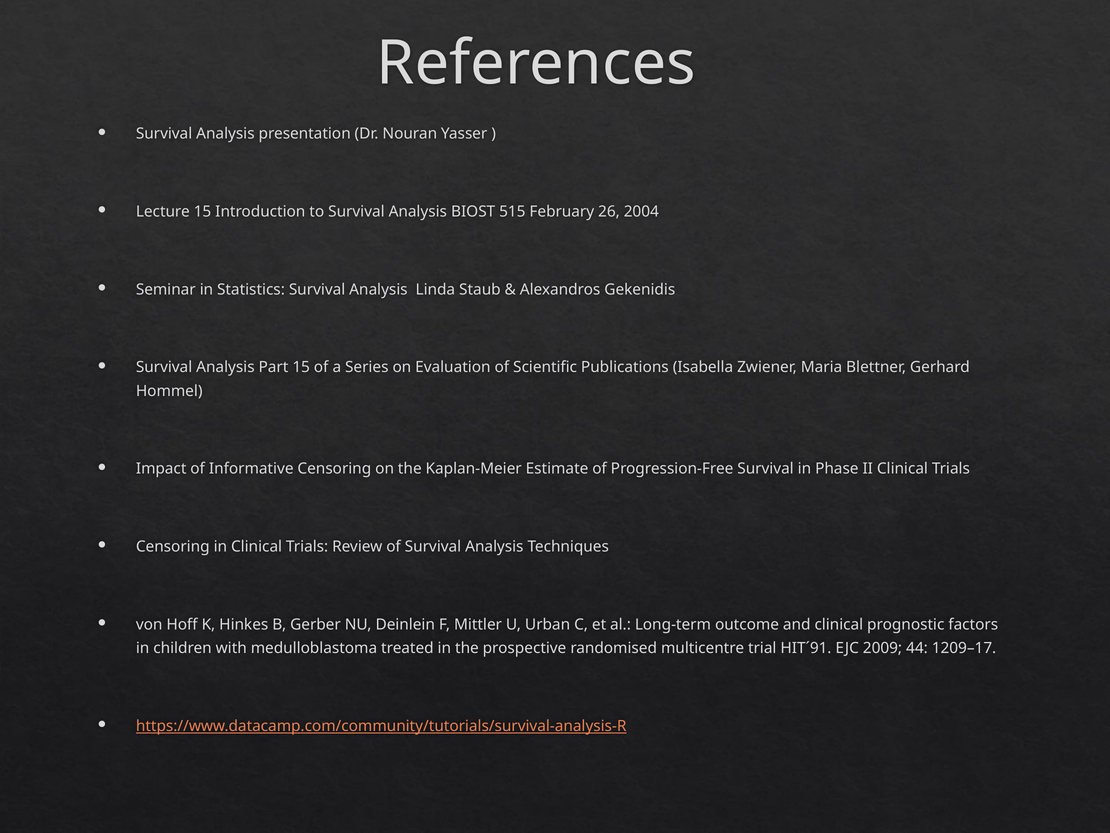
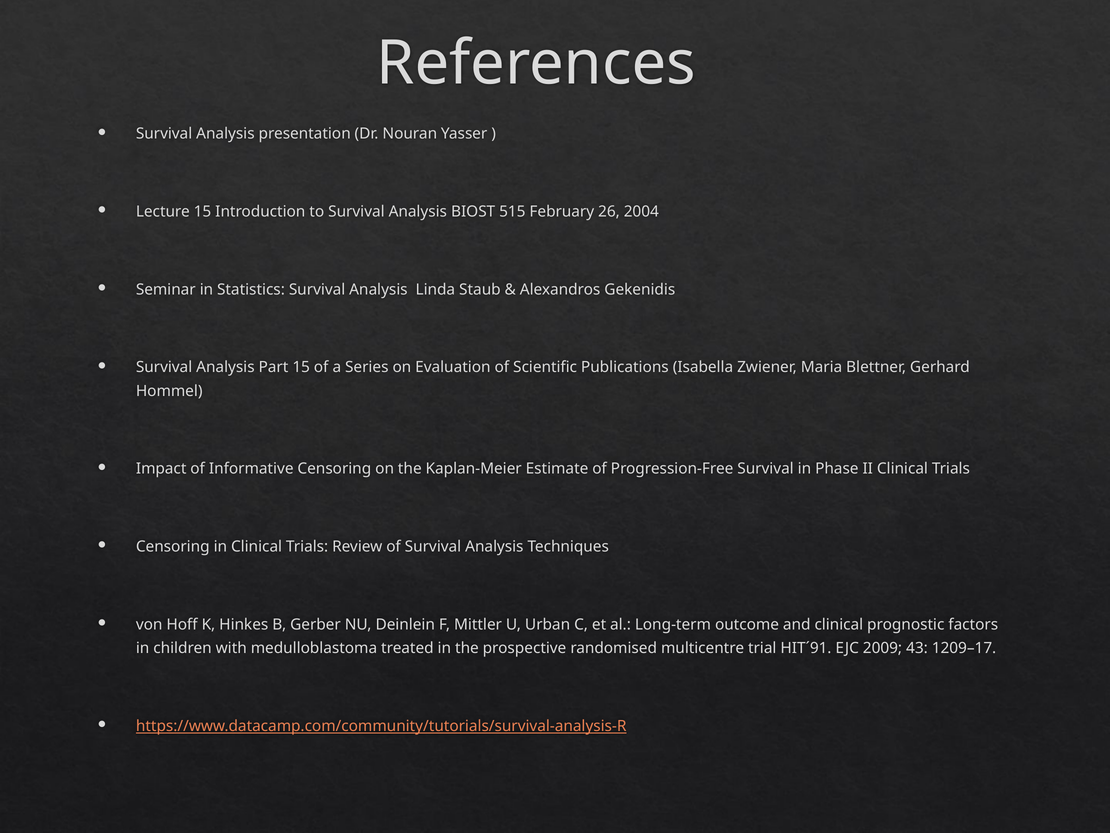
44: 44 -> 43
